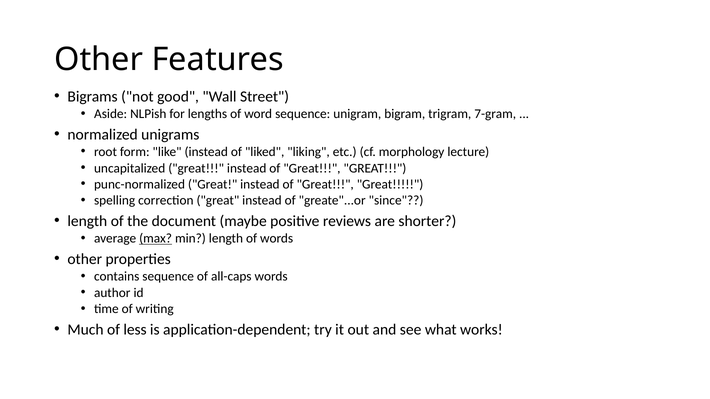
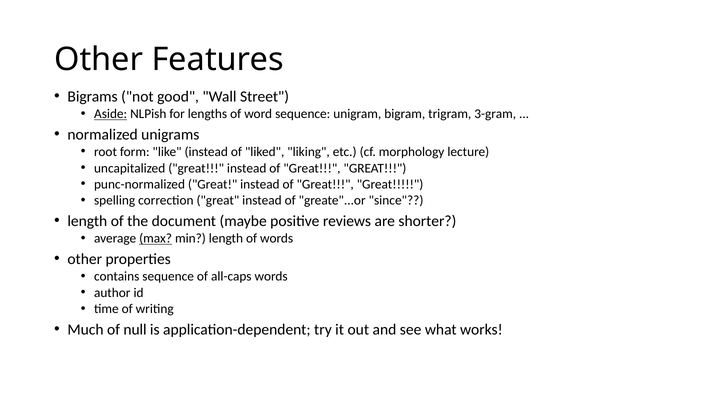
Aside underline: none -> present
7-gram: 7-gram -> 3-gram
less: less -> null
